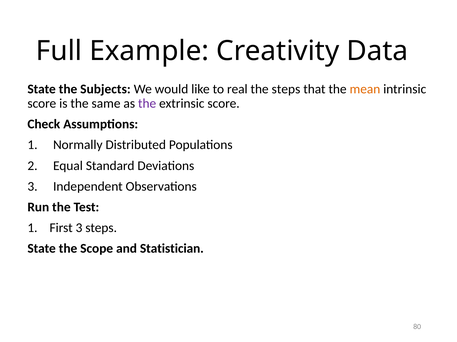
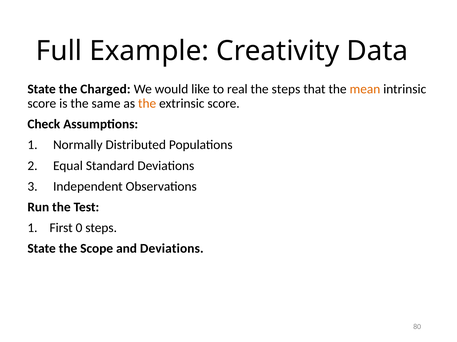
Subjects: Subjects -> Charged
the at (147, 104) colour: purple -> orange
First 3: 3 -> 0
and Statistician: Statistician -> Deviations
